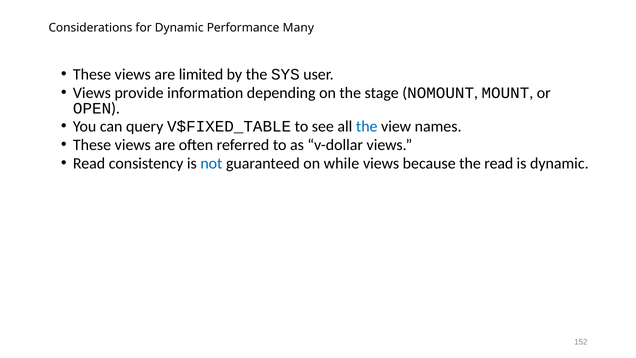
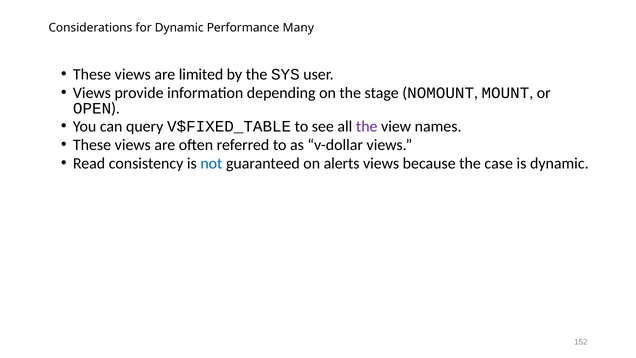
the at (367, 127) colour: blue -> purple
while: while -> alerts
the read: read -> case
